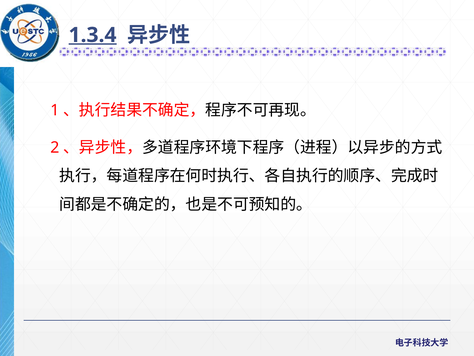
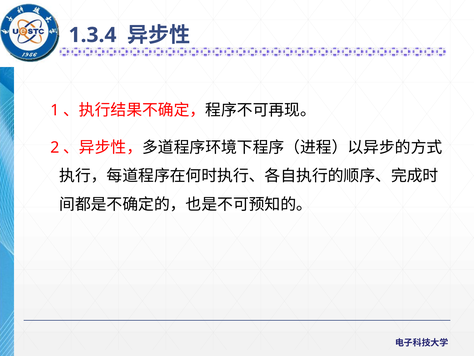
1.3.4 underline: present -> none
